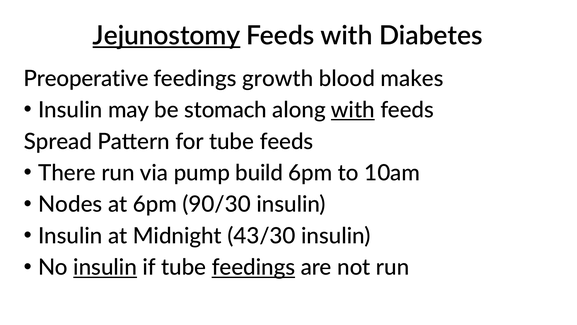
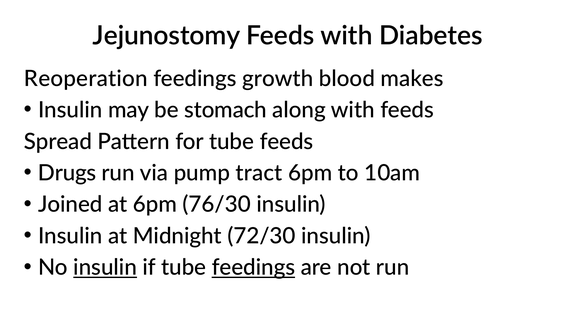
Jejunostomy underline: present -> none
Preoperative: Preoperative -> Reoperation
with at (353, 110) underline: present -> none
There: There -> Drugs
build: build -> tract
Nodes: Nodes -> Joined
90/30: 90/30 -> 76/30
43/30: 43/30 -> 72/30
